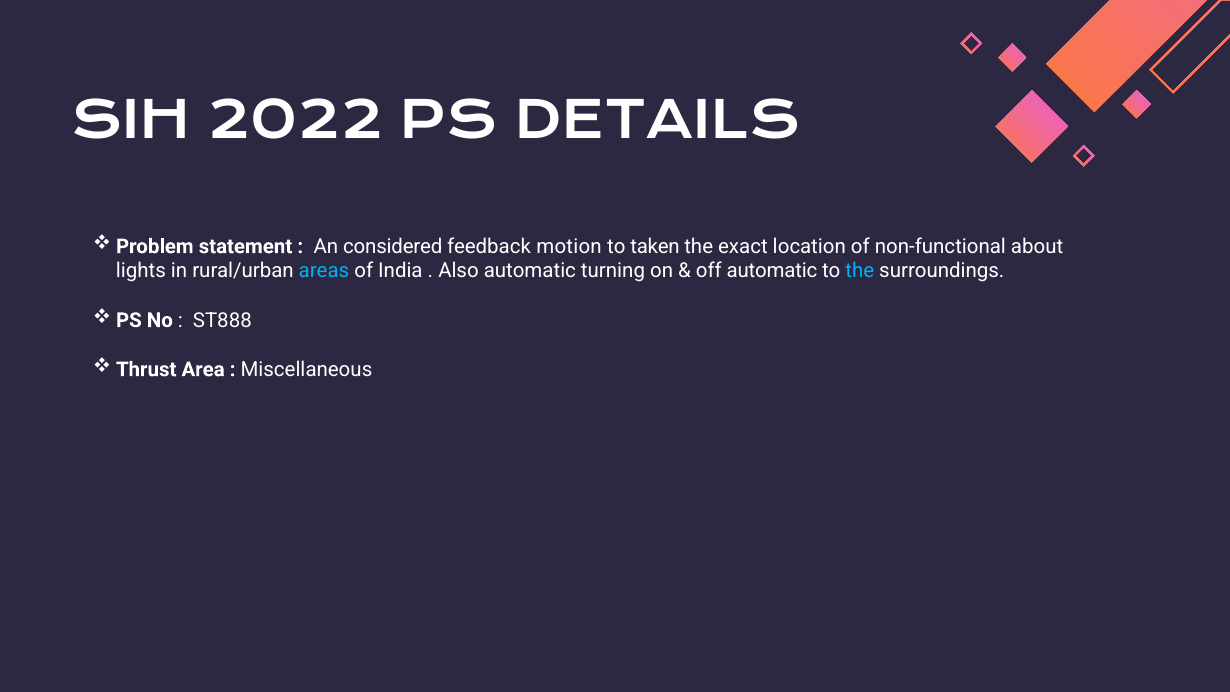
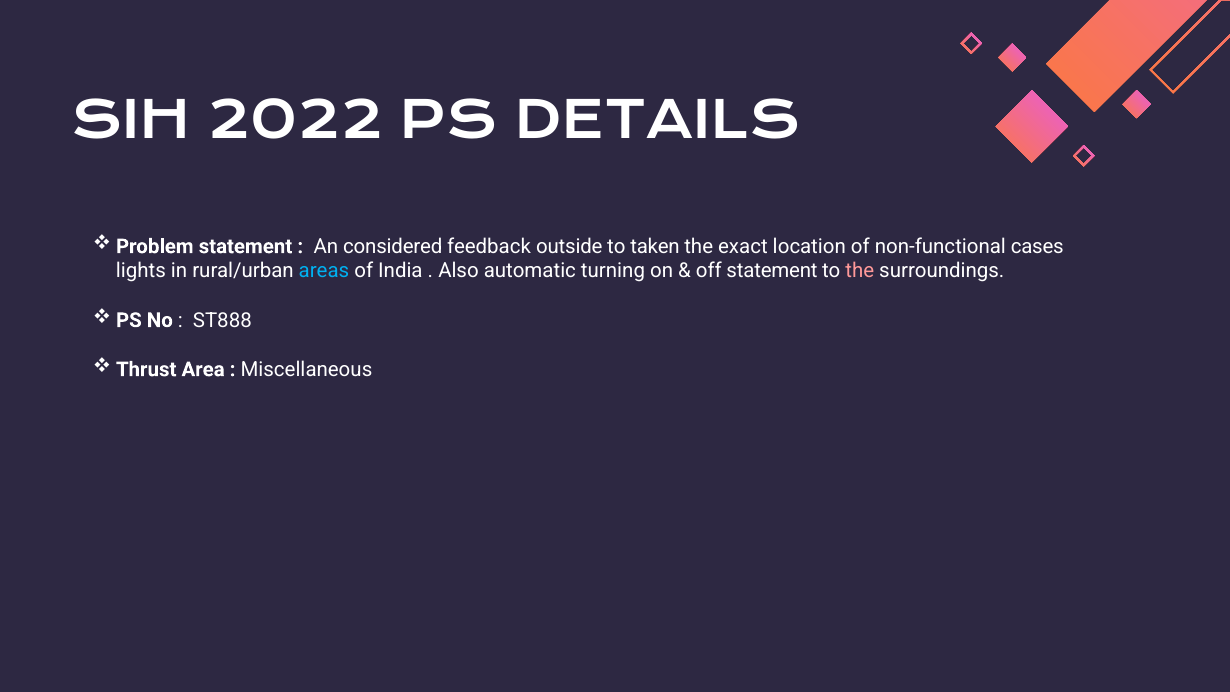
motion: motion -> outside
about: about -> cases
off automatic: automatic -> statement
the at (860, 271) colour: light blue -> pink
